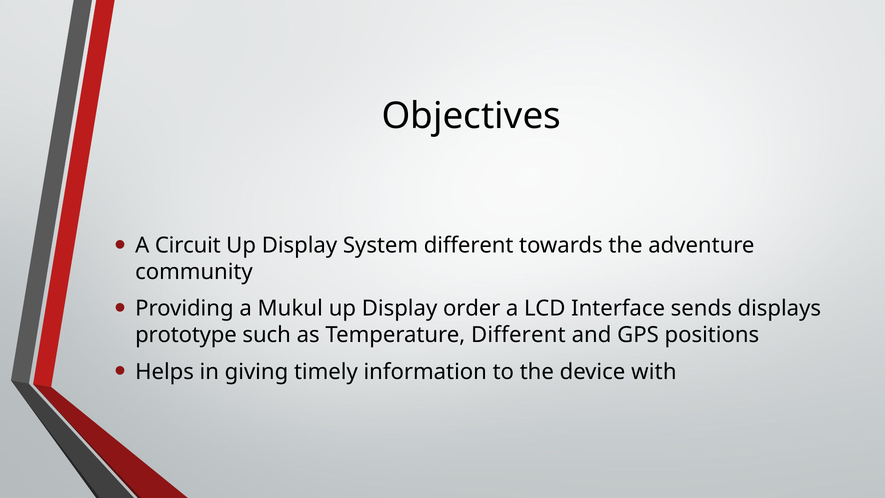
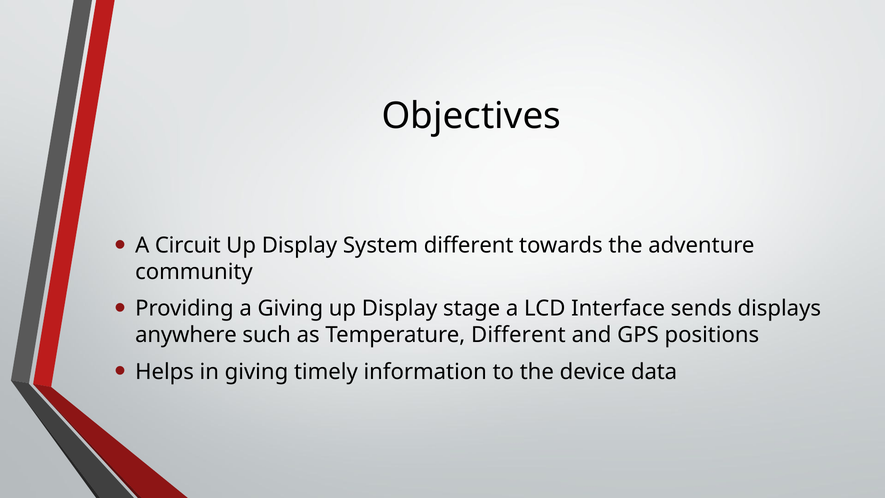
a Mukul: Mukul -> Giving
order: order -> stage
prototype: prototype -> anywhere
with: with -> data
